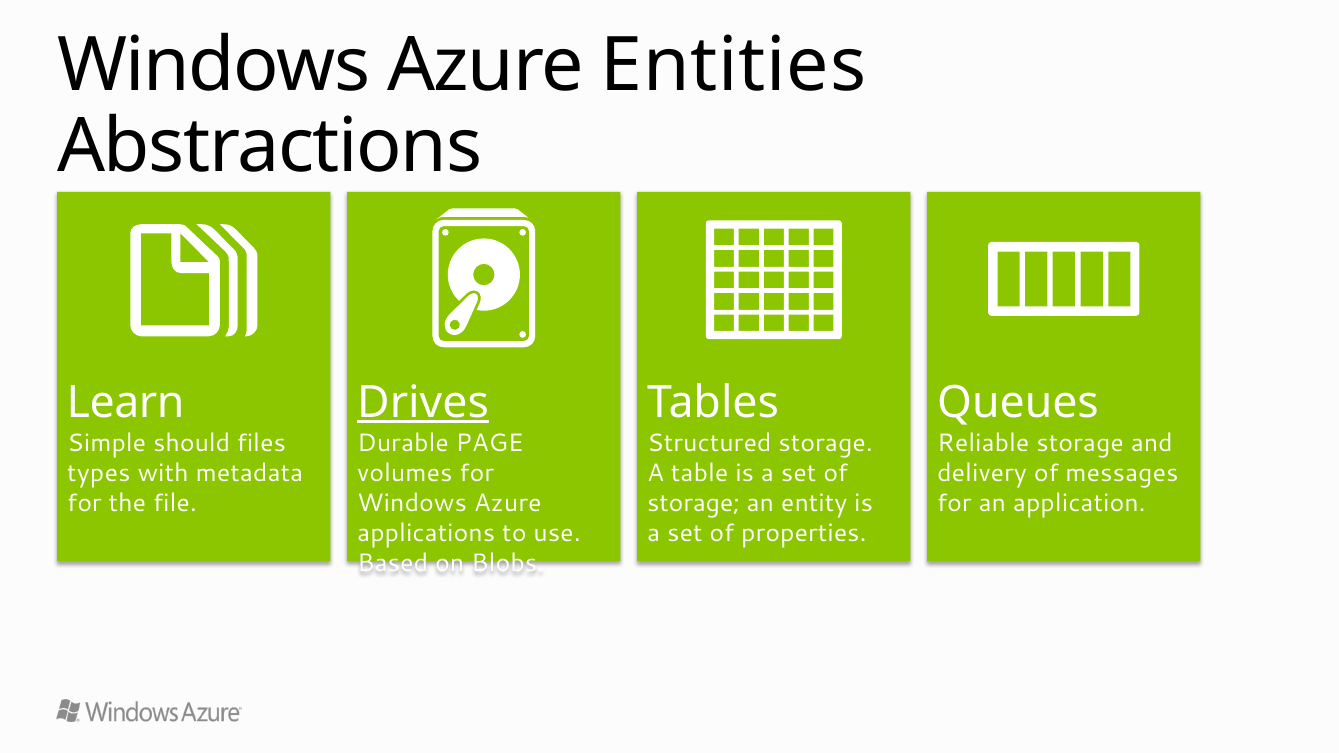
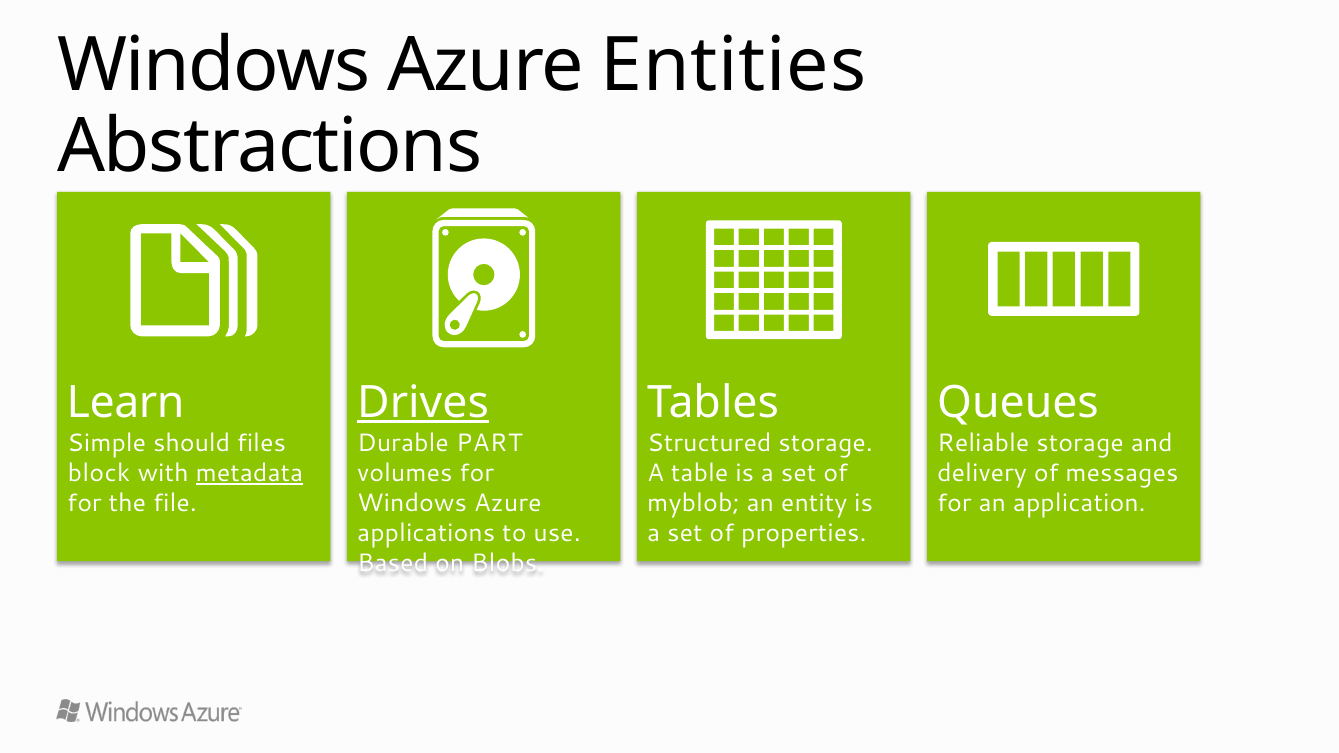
PAGE: PAGE -> PART
types: types -> block
metadata underline: none -> present
storage at (694, 503): storage -> myblob
